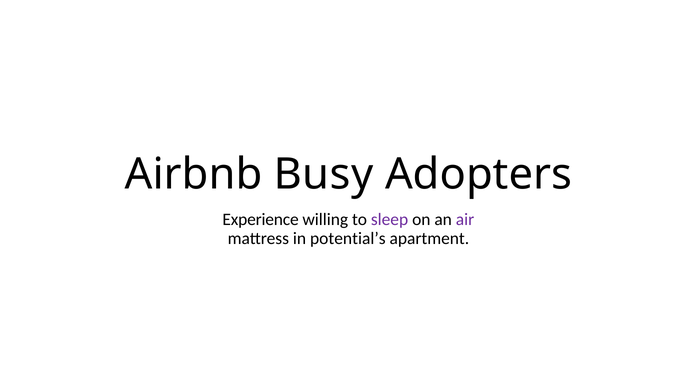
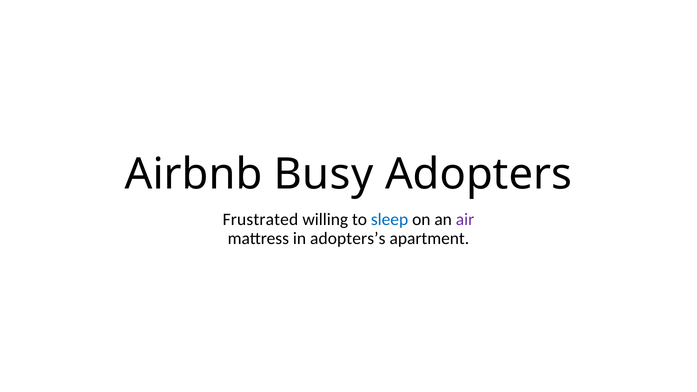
Experience: Experience -> Frustrated
sleep colour: purple -> blue
potential’s: potential’s -> adopters’s
